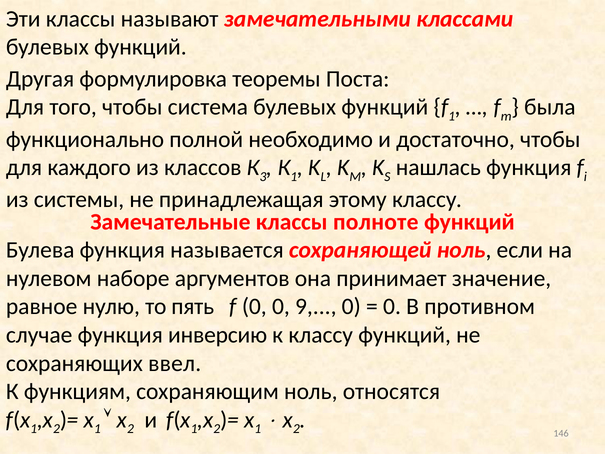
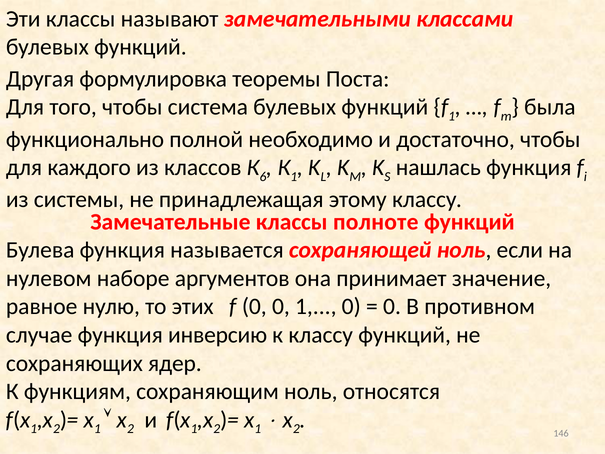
3: 3 -> 6
пять: пять -> этих
0 9: 9 -> 1
ввел: ввел -> ядер
